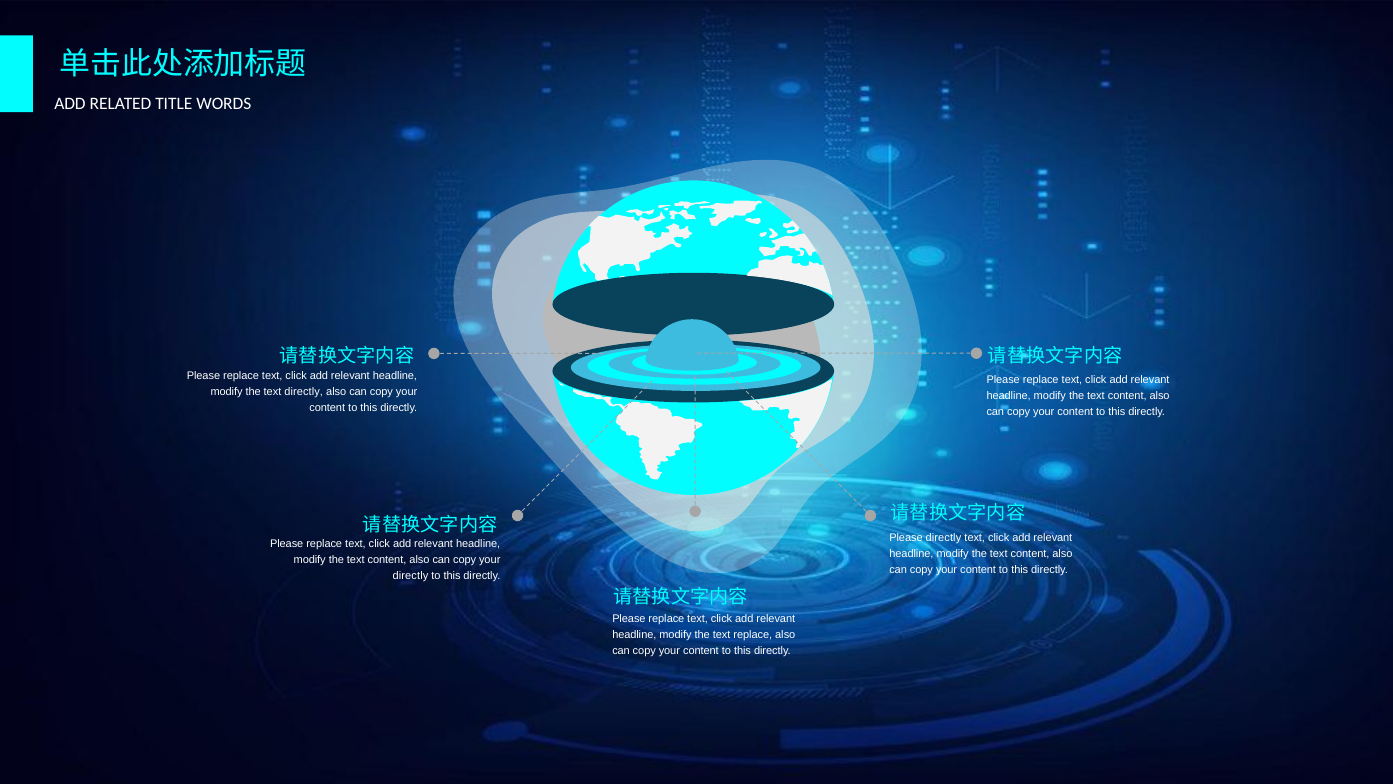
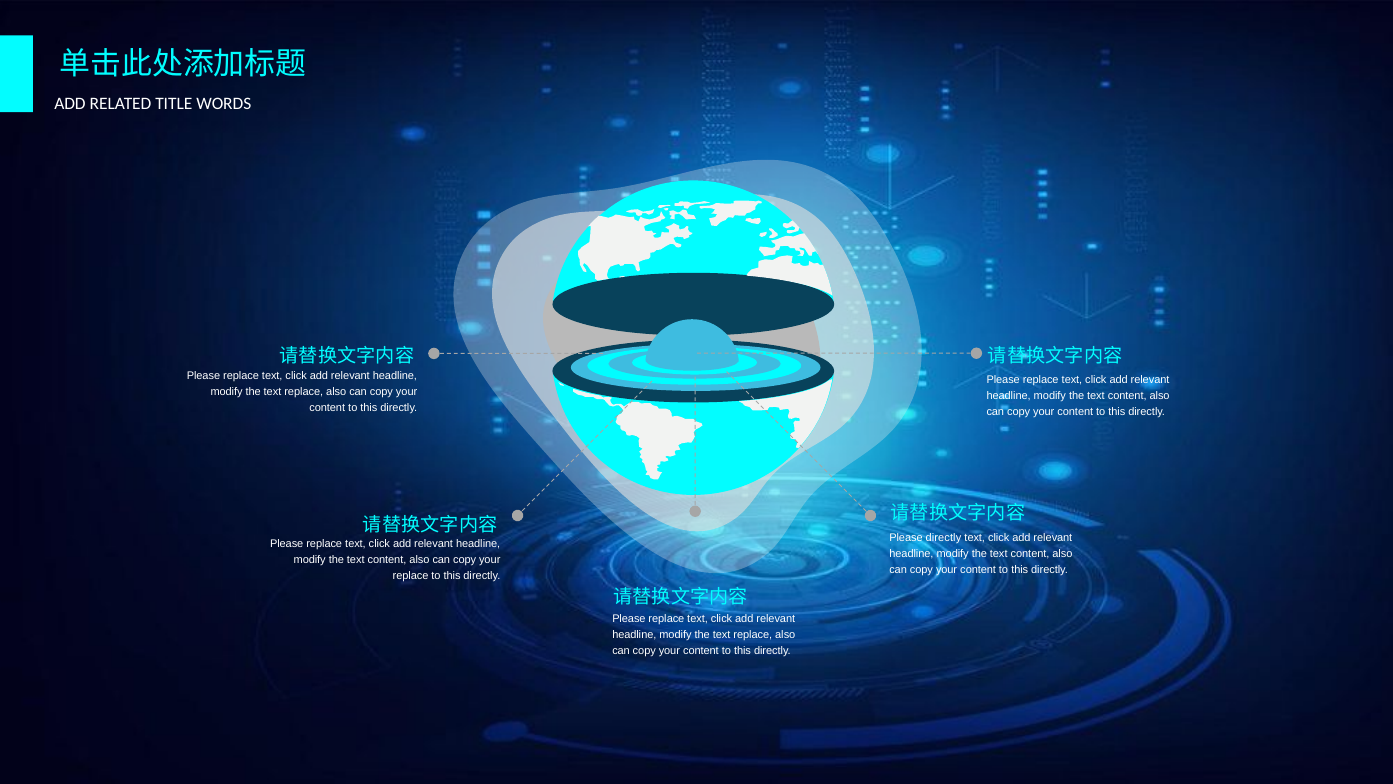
directly at (304, 392): directly -> replace
directly at (411, 576): directly -> replace
